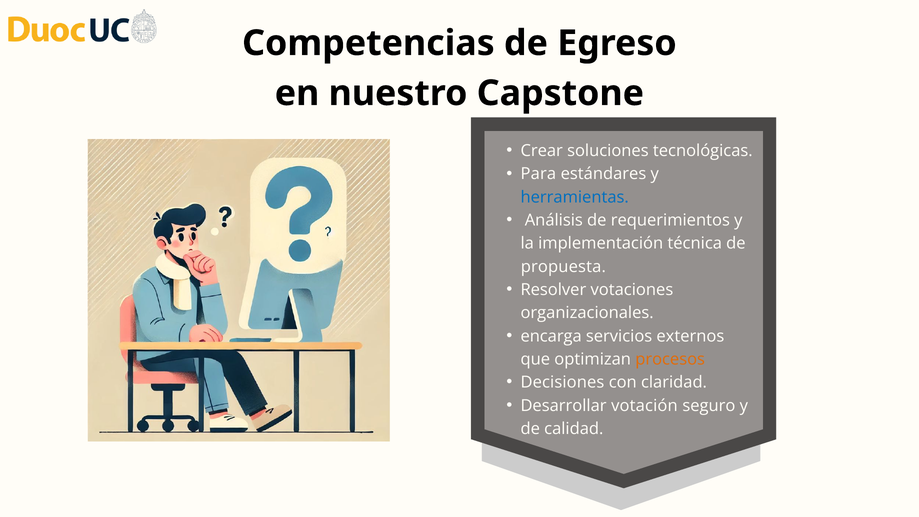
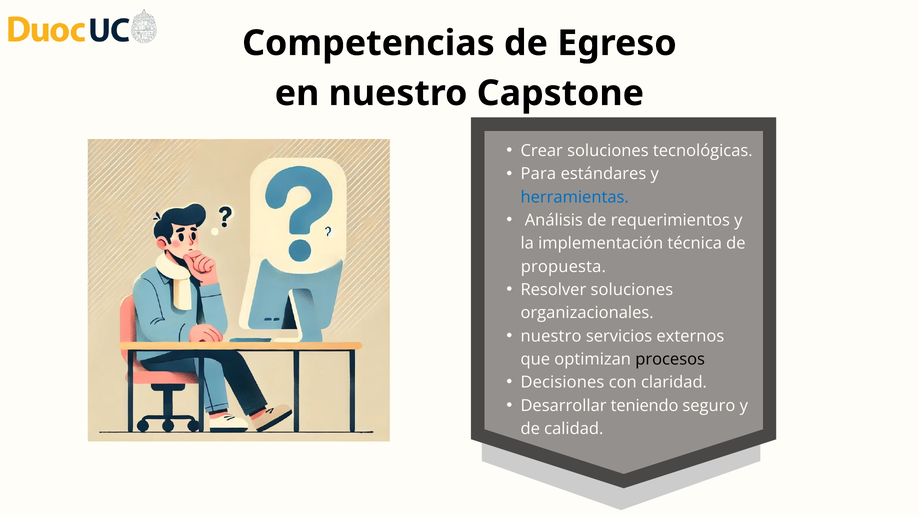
Resolver votaciones: votaciones -> soluciones
encarga at (551, 336): encarga -> nuestro
procesos colour: orange -> black
votación: votación -> teniendo
